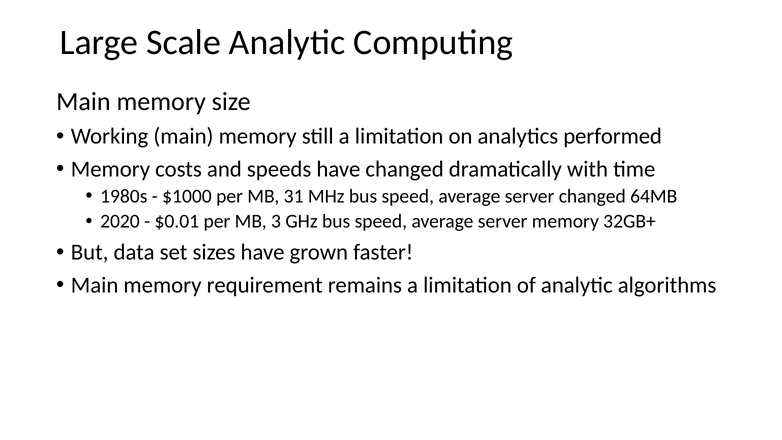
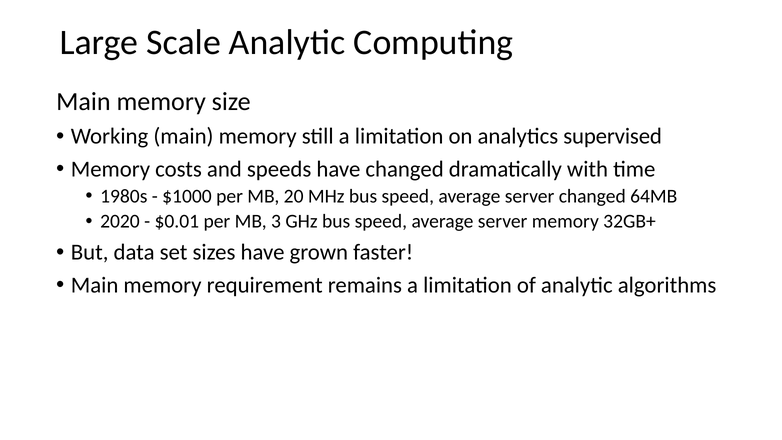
performed: performed -> supervised
31: 31 -> 20
